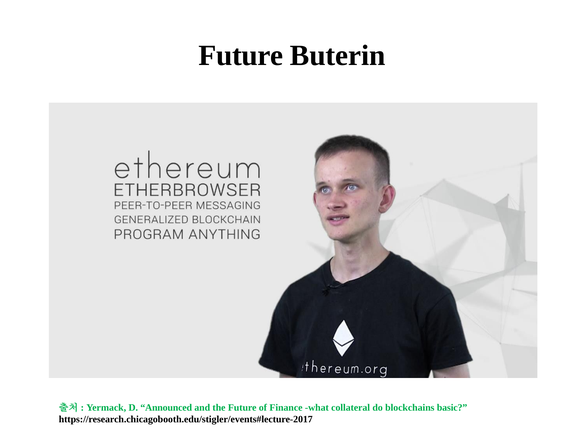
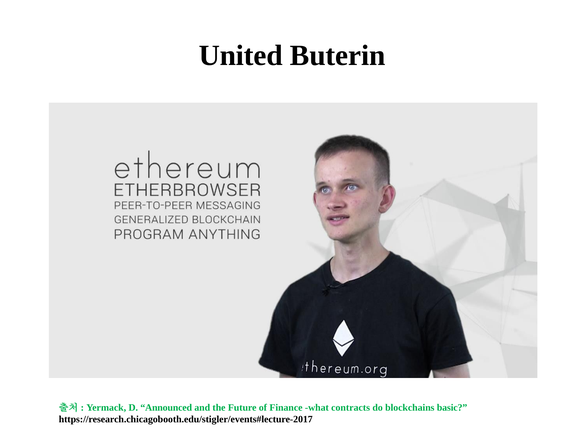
Future at (241, 55): Future -> United
collateral: collateral -> contracts
